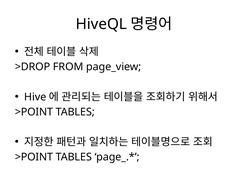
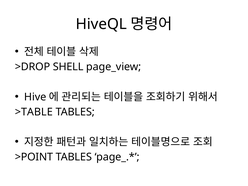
FROM: FROM -> SHELL
>POINT at (34, 112): >POINT -> >TABLE
